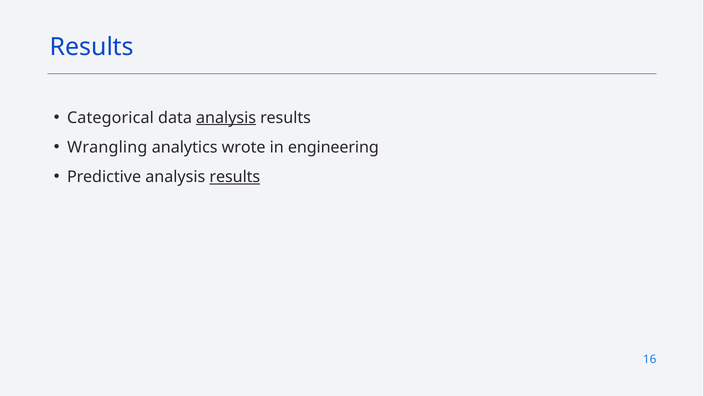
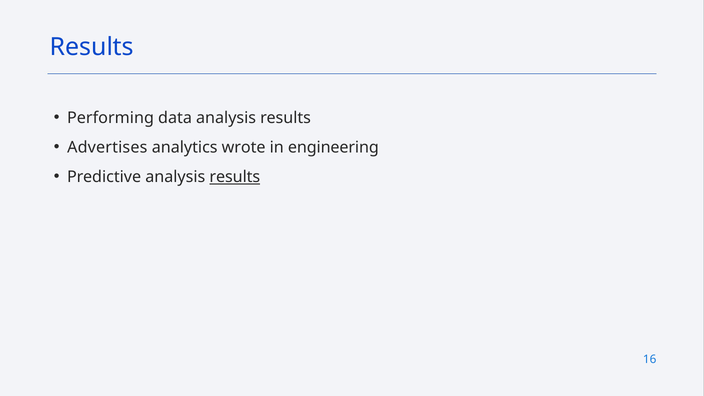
Categorical: Categorical -> Performing
analysis at (226, 118) underline: present -> none
Wrangling: Wrangling -> Advertises
